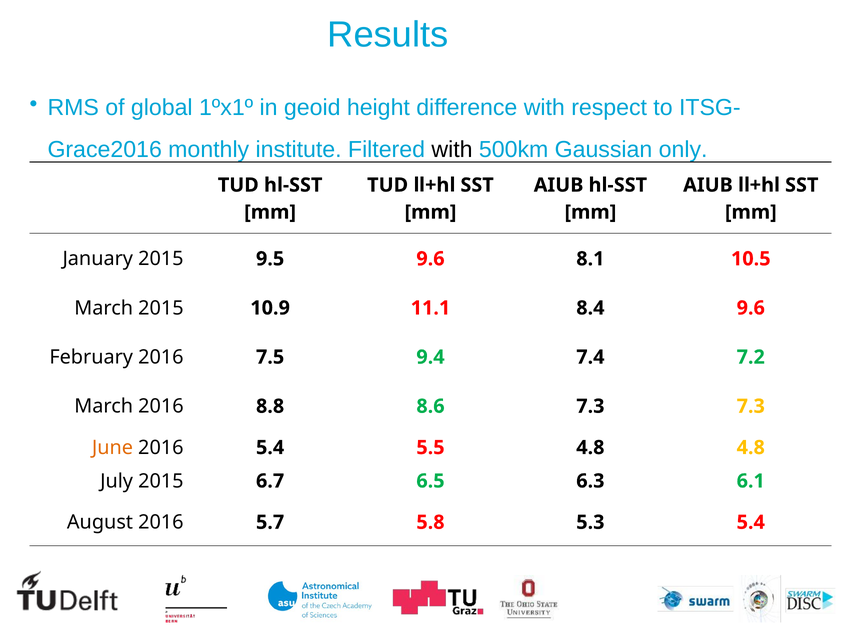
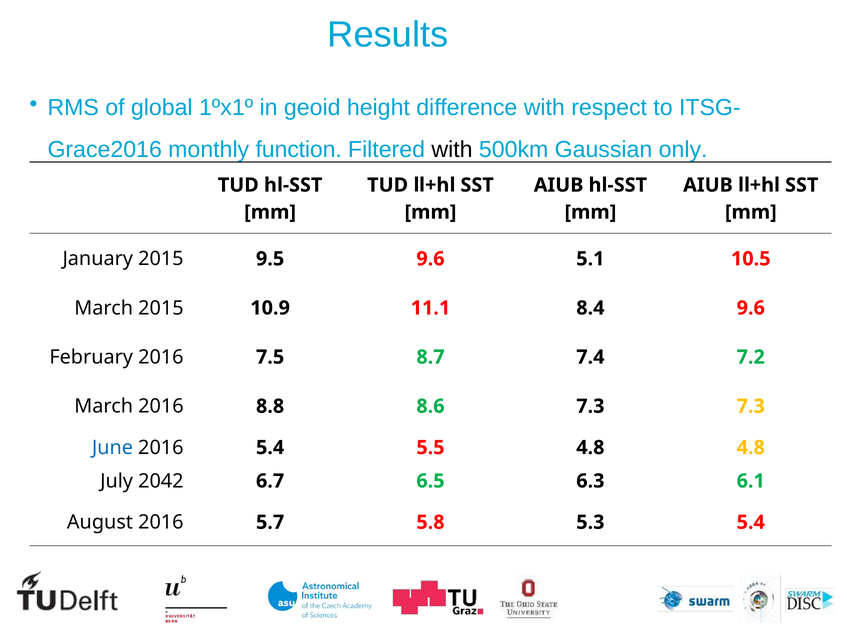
institute: institute -> function
8.1: 8.1 -> 5.1
9.4: 9.4 -> 8.7
June colour: orange -> blue
July 2015: 2015 -> 2042
